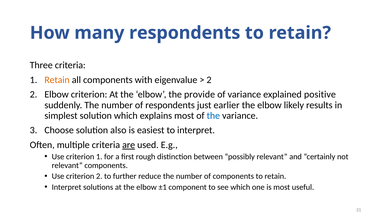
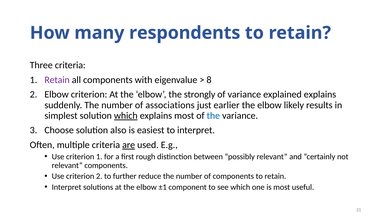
Retain at (57, 80) colour: orange -> purple
2 at (209, 80): 2 -> 8
provide: provide -> strongly
explained positive: positive -> explains
of respondents: respondents -> associations
which at (126, 116) underline: none -> present
